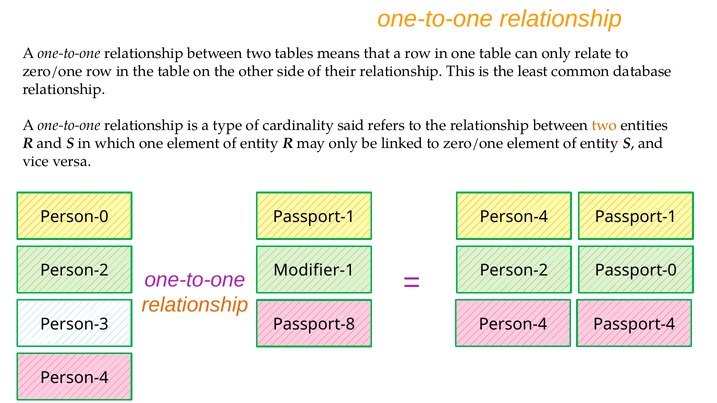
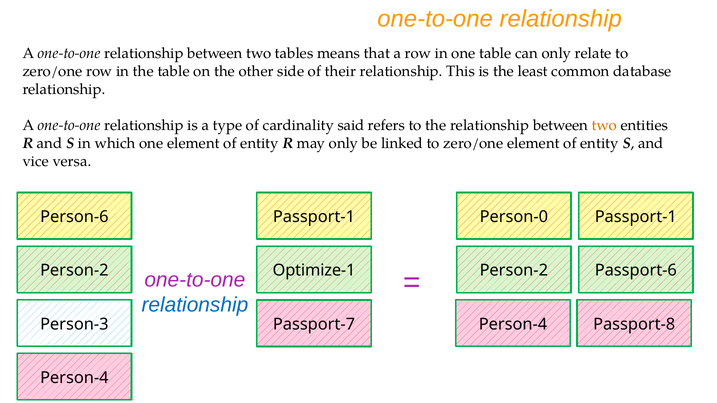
Person-0: Person-0 -> Person-6
Passport-1 Person-4: Person-4 -> Person-0
Modifier-1: Modifier-1 -> Optimize-1
Passport-0: Passport-0 -> Passport-6
relationship at (195, 305) colour: orange -> blue
Passport-8: Passport-8 -> Passport-7
Passport-4: Passport-4 -> Passport-8
